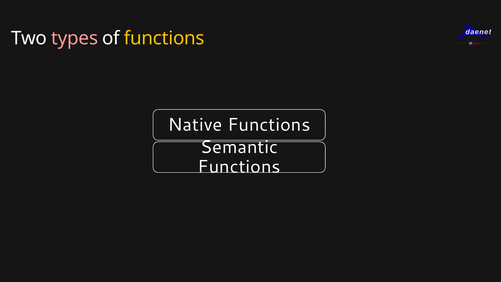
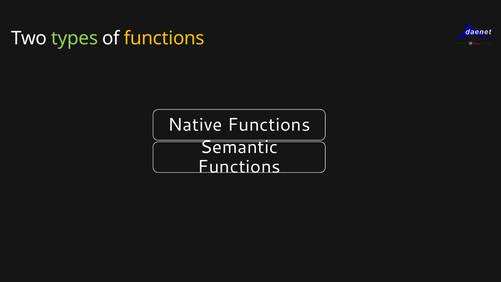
types colour: pink -> light green
